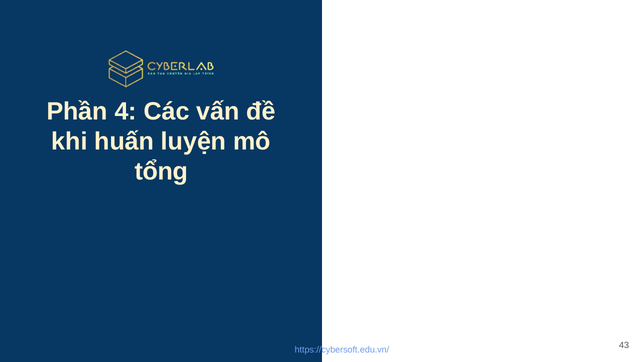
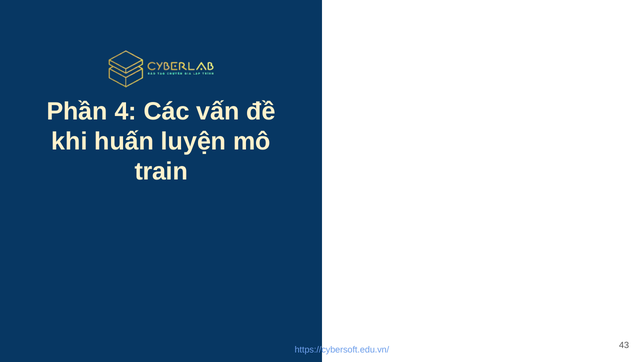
tổng: tổng -> train
